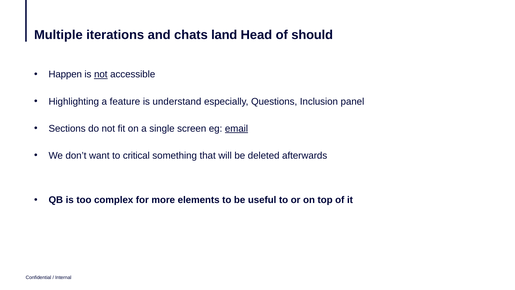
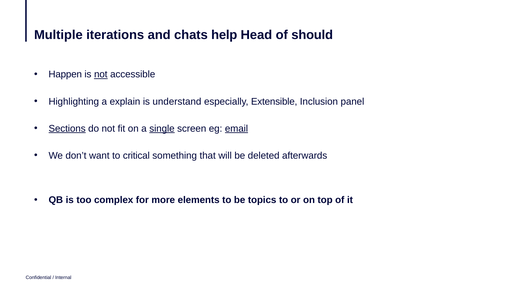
land: land -> help
feature: feature -> explain
Questions: Questions -> Extensible
Sections underline: none -> present
single underline: none -> present
useful: useful -> topics
